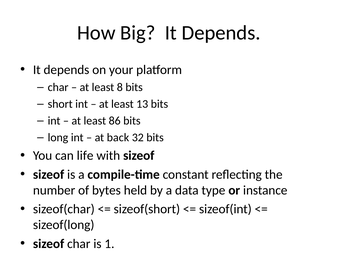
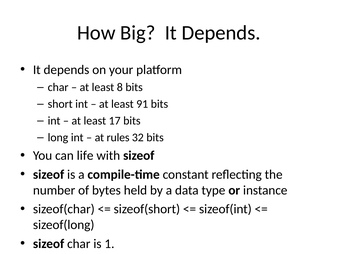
13: 13 -> 91
86: 86 -> 17
back: back -> rules
